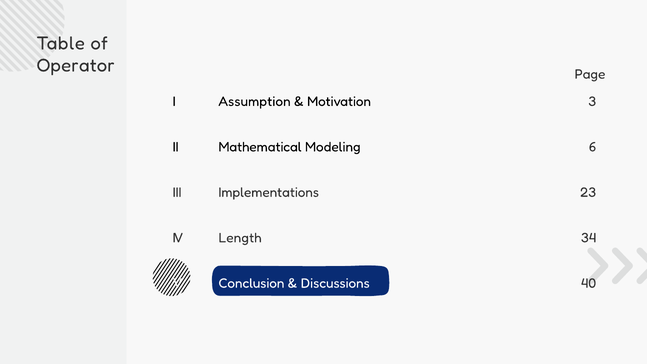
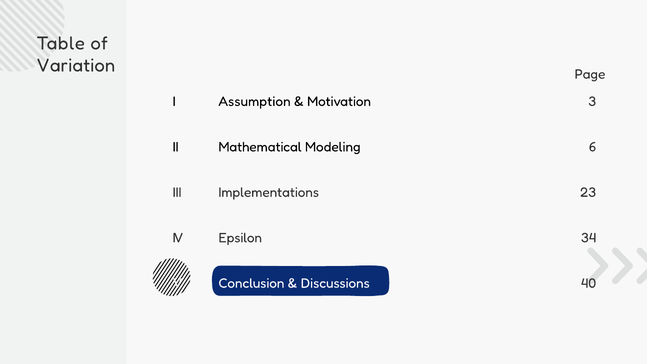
Operator: Operator -> Variation
Length: Length -> Epsilon
